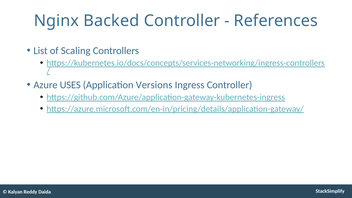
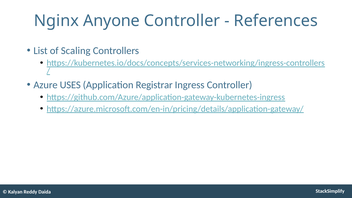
Backed: Backed -> Anyone
Versions: Versions -> Registrar
